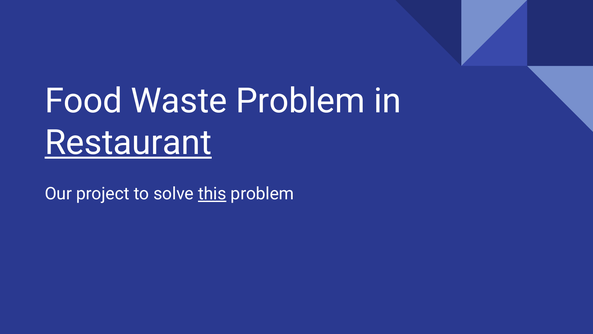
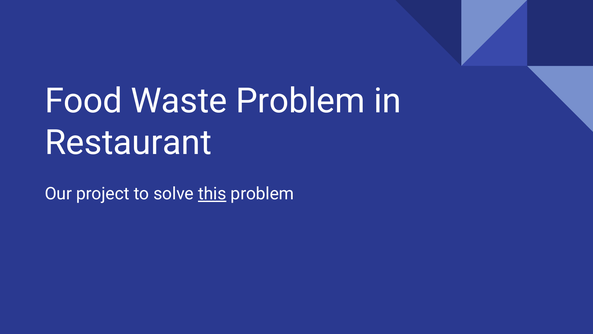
Restaurant underline: present -> none
